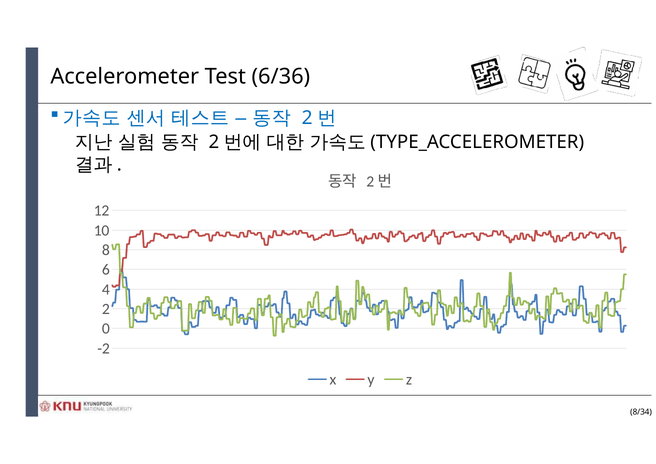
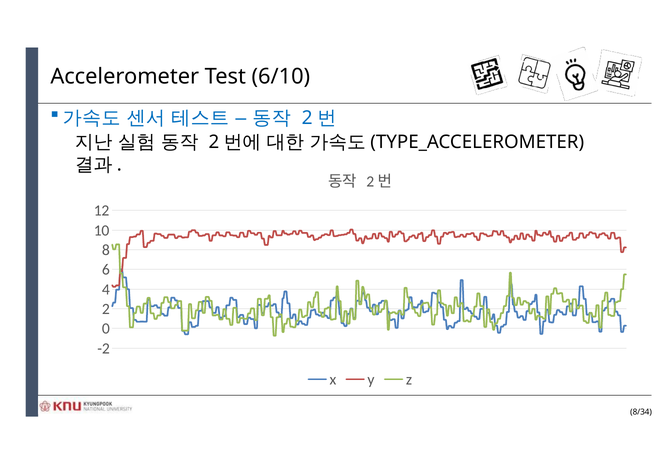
6/36: 6/36 -> 6/10
